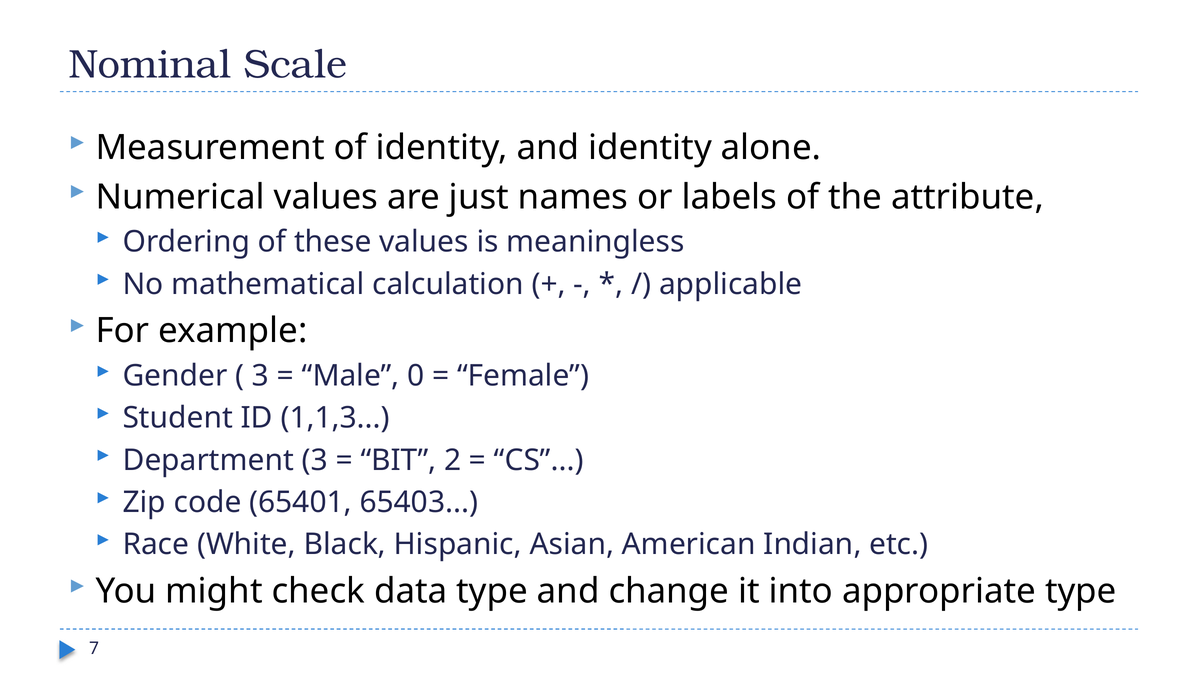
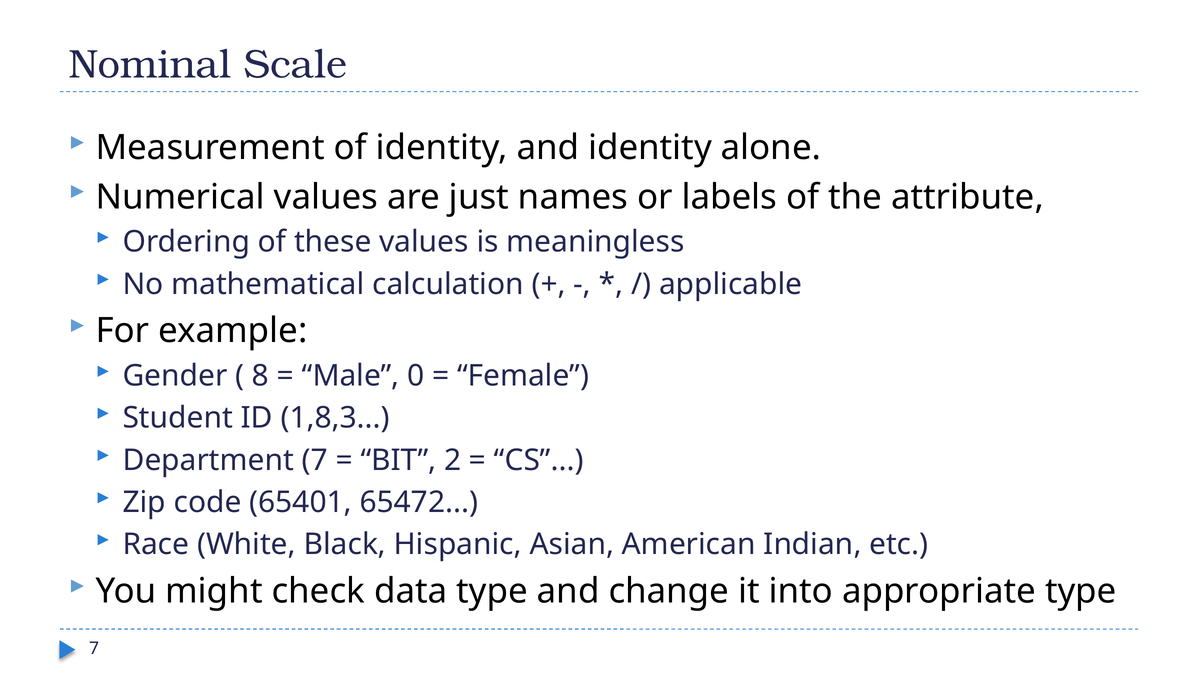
3 at (261, 376): 3 -> 8
1,1,3: 1,1,3 -> 1,8,3
Department 3: 3 -> 7
65403: 65403 -> 65472
